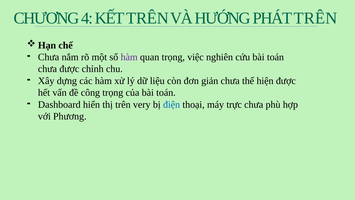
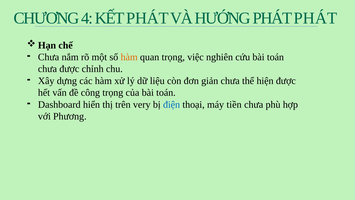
KẾT TRÊN: TRÊN -> PHÁT
PHÁT TRÊN: TRÊN -> PHÁT
hàm at (129, 57) colour: purple -> orange
trực: trực -> tiền
